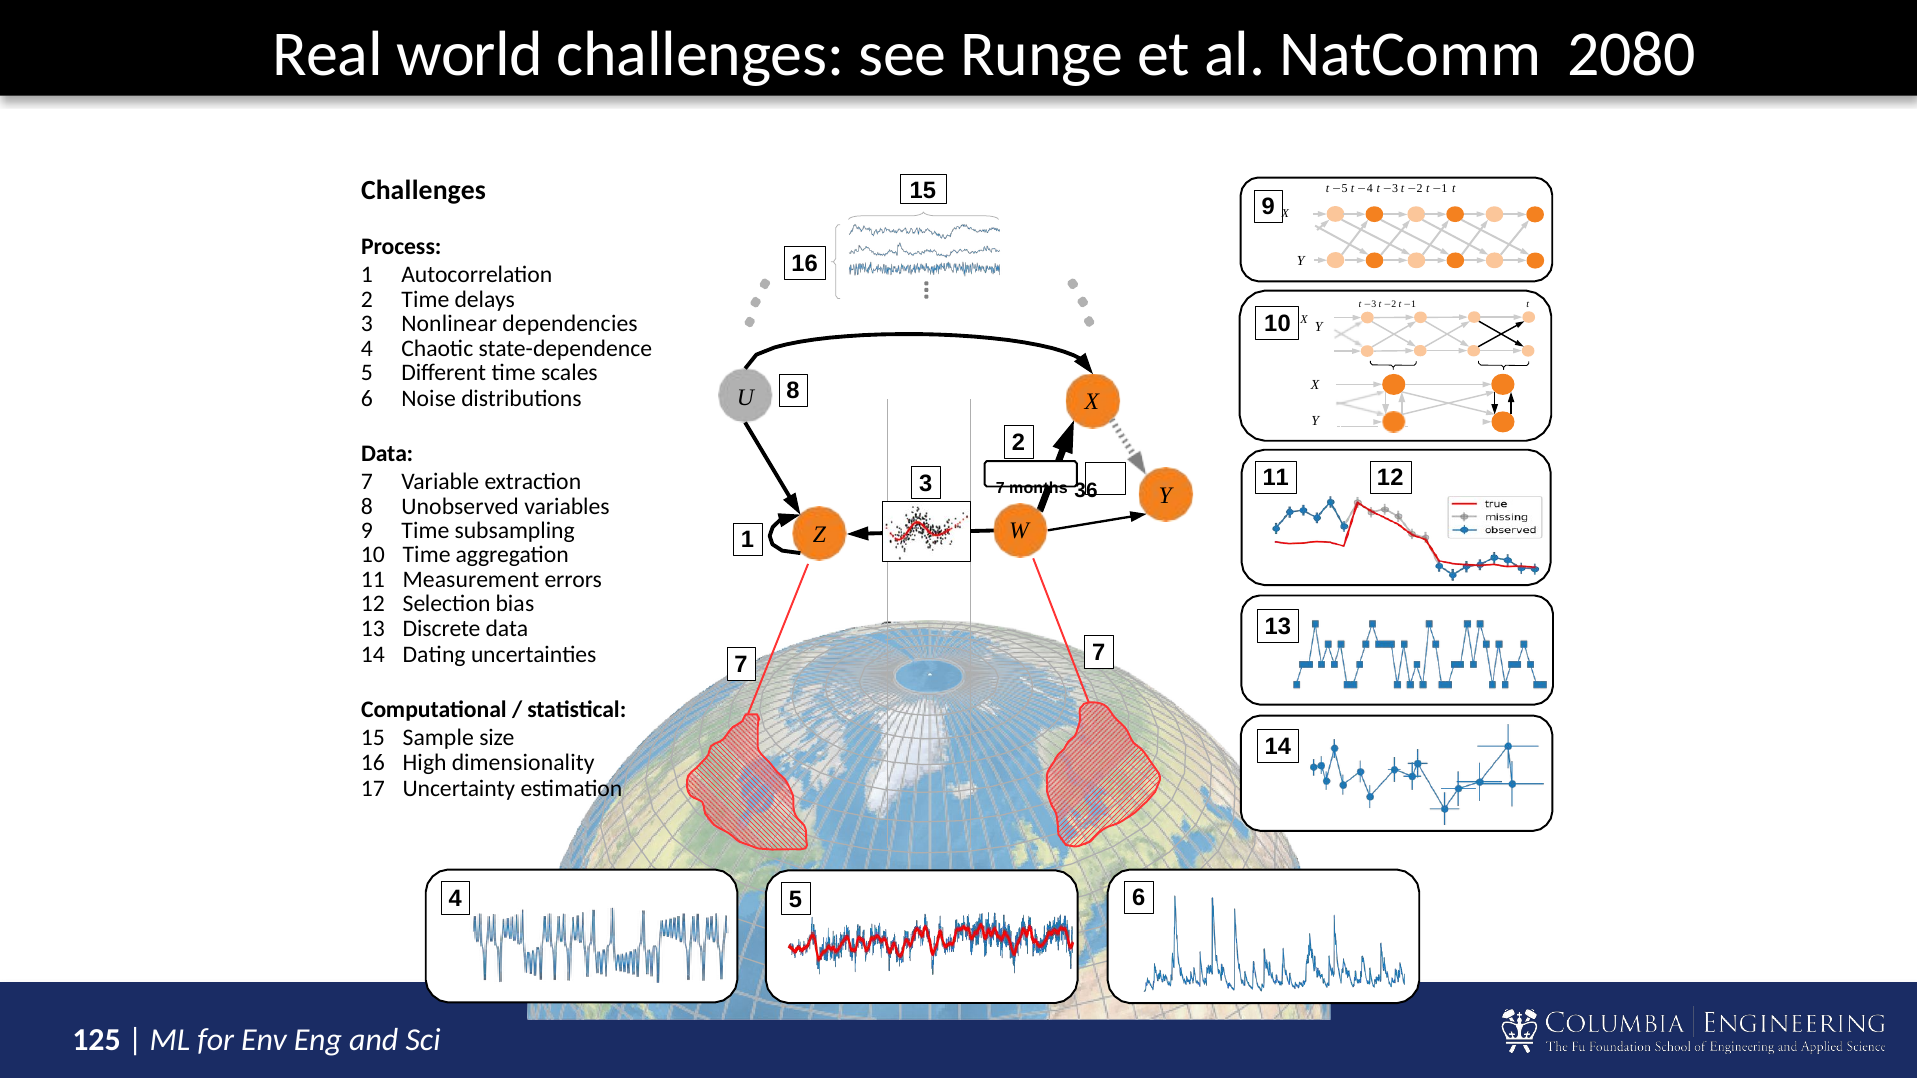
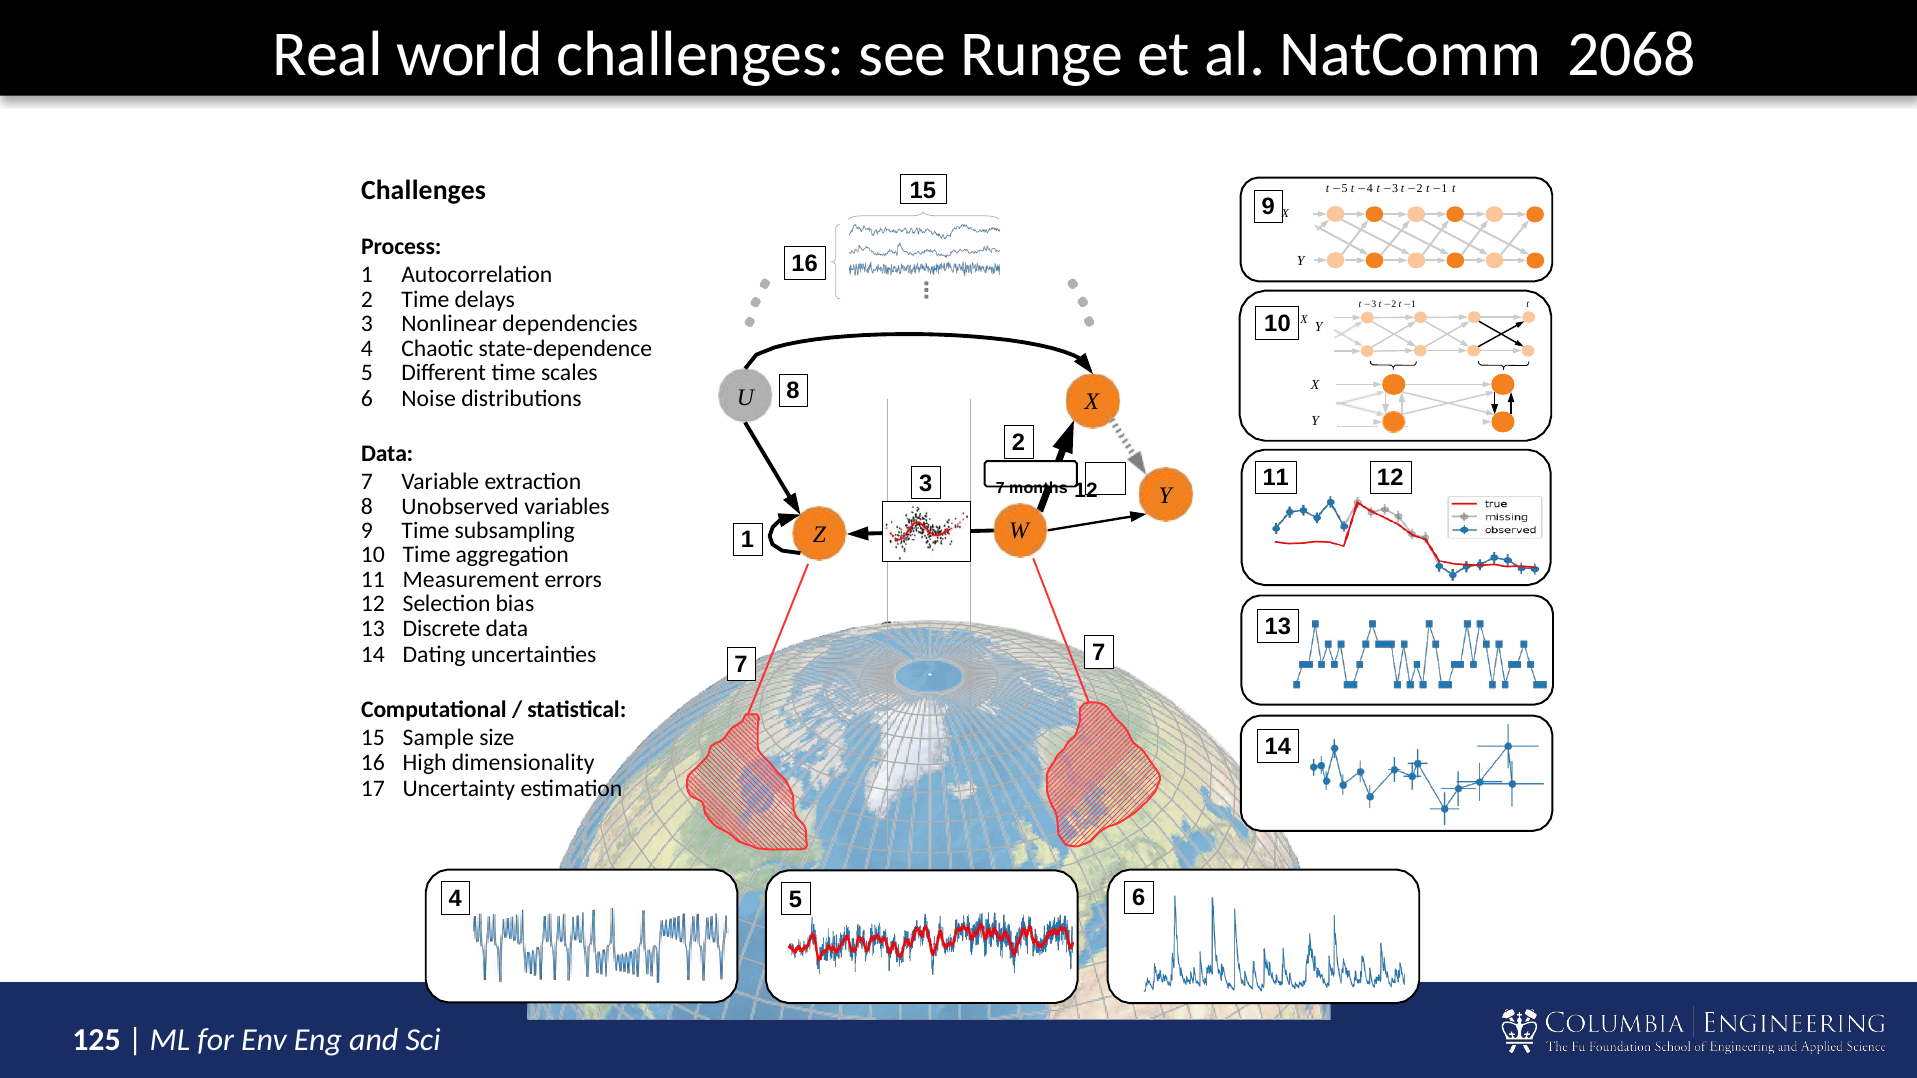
2080: 2080 -> 2068
months 36: 36 -> 12
